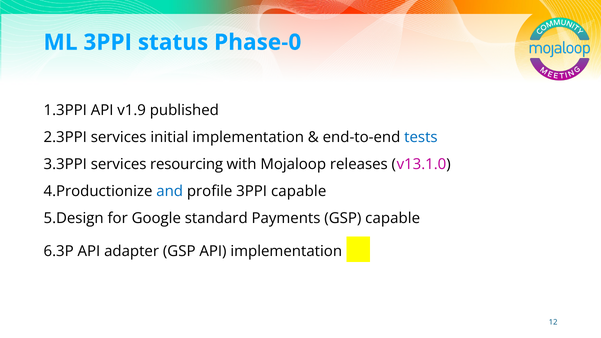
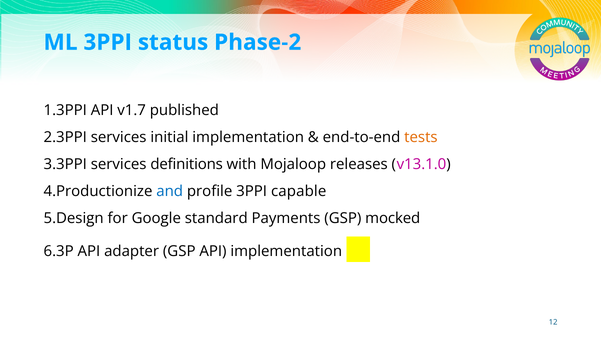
Phase-0: Phase-0 -> Phase-2
v1.9: v1.9 -> v1.7
tests colour: blue -> orange
resourcing: resourcing -> definitions
GSP capable: capable -> mocked
